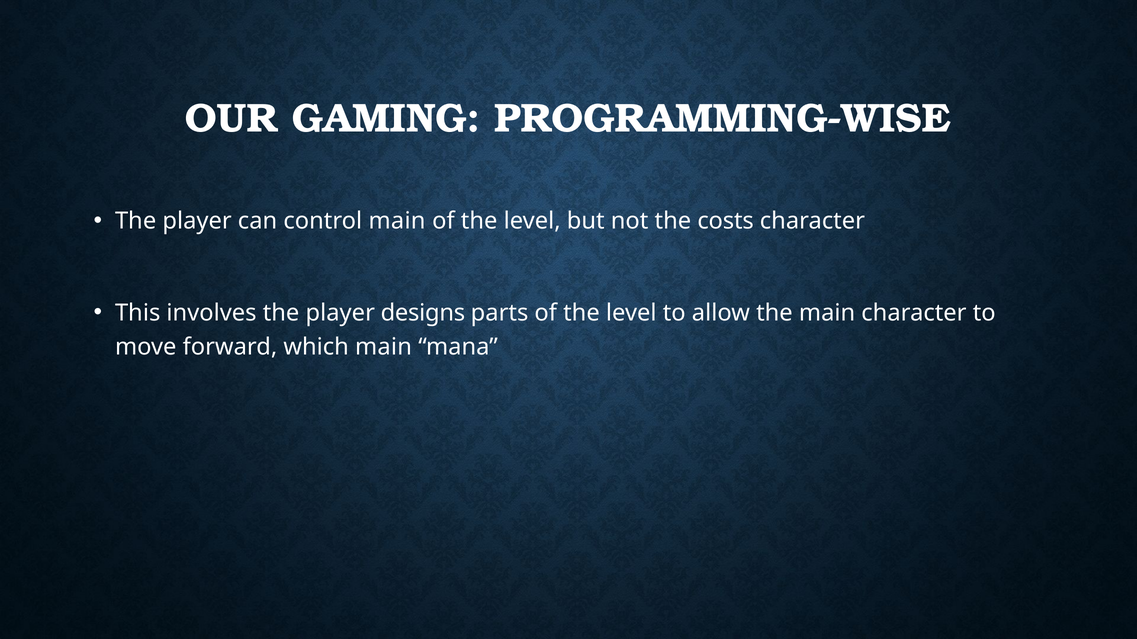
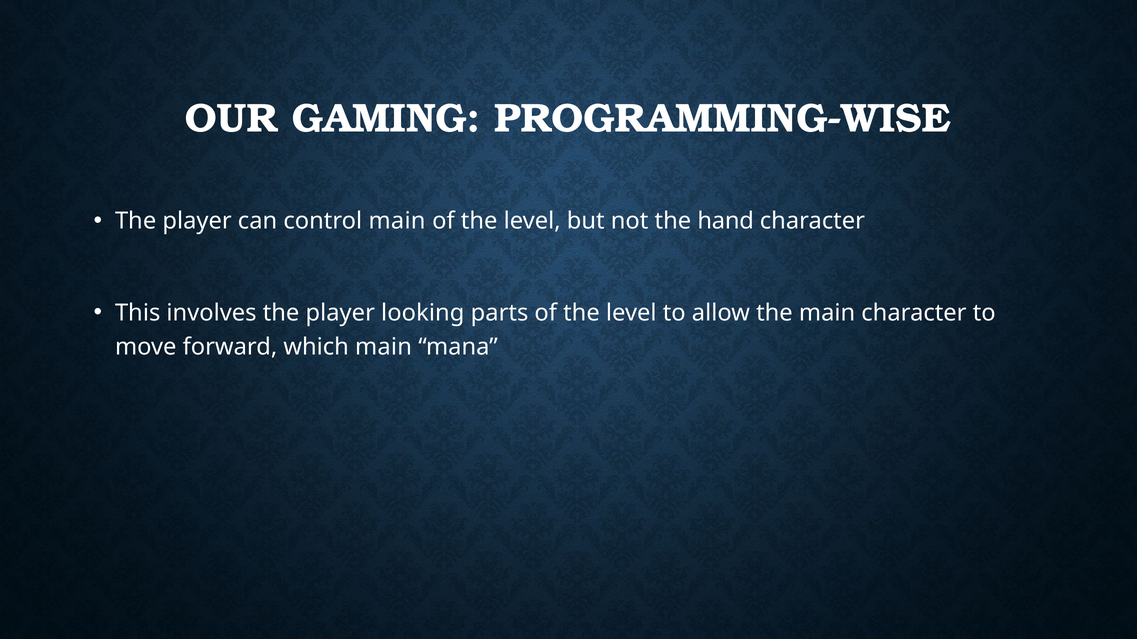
costs: costs -> hand
designs: designs -> looking
